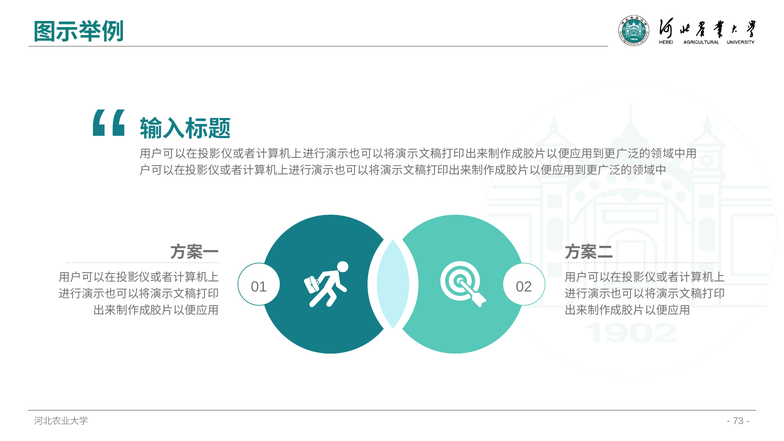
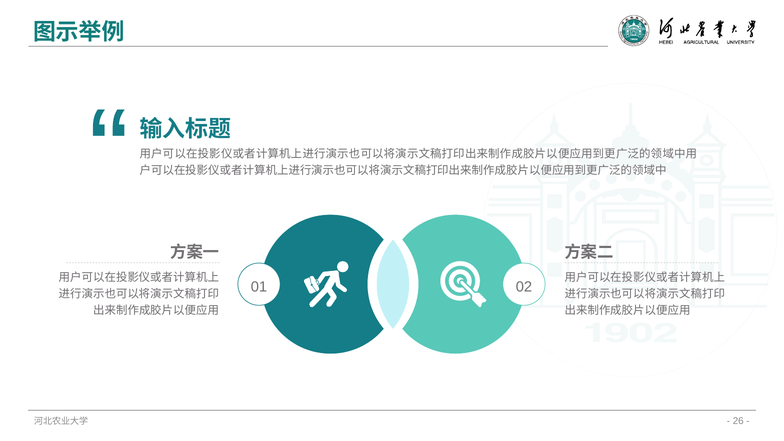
73: 73 -> 26
